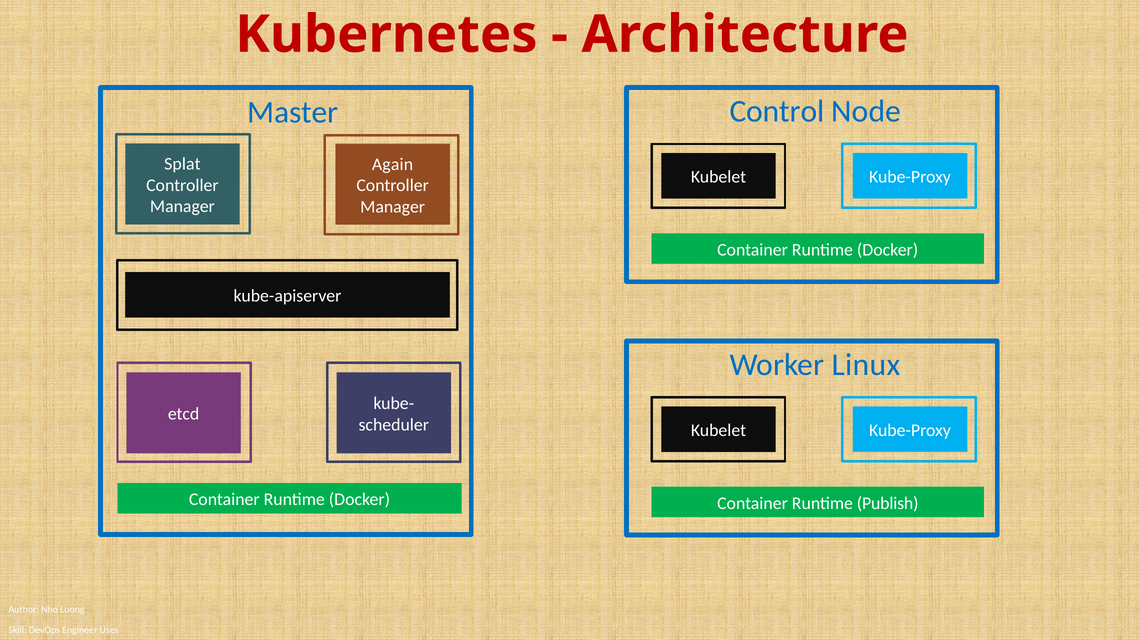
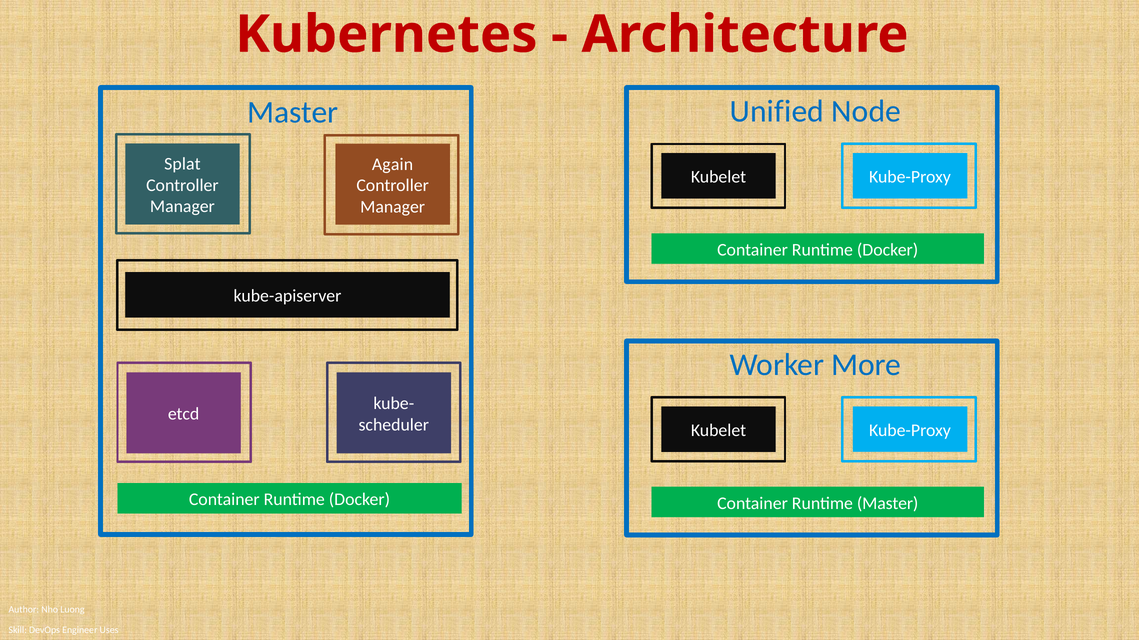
Control: Control -> Unified
Linux: Linux -> More
Runtime Publish: Publish -> Master
